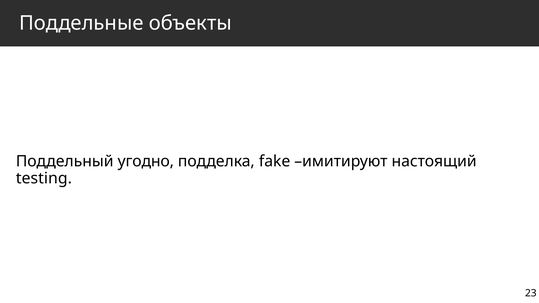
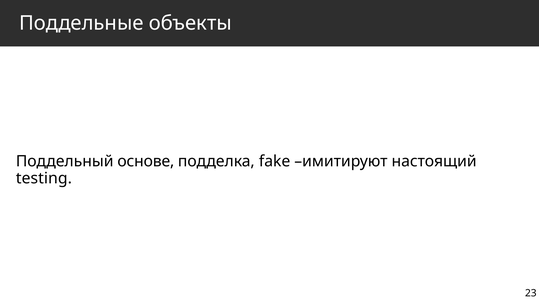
угодно: угодно -> основе
